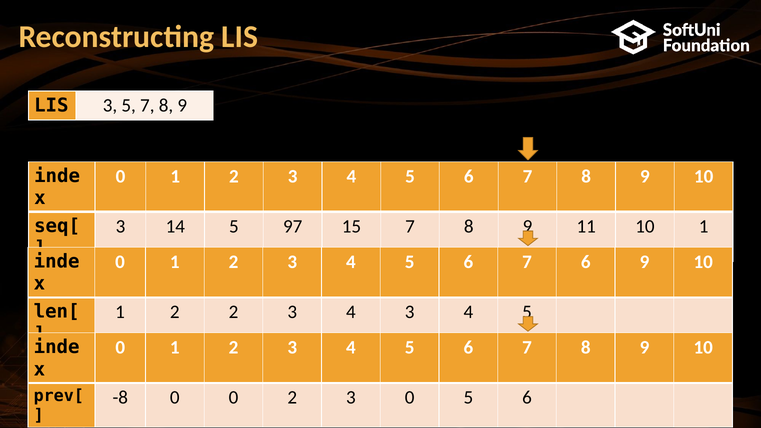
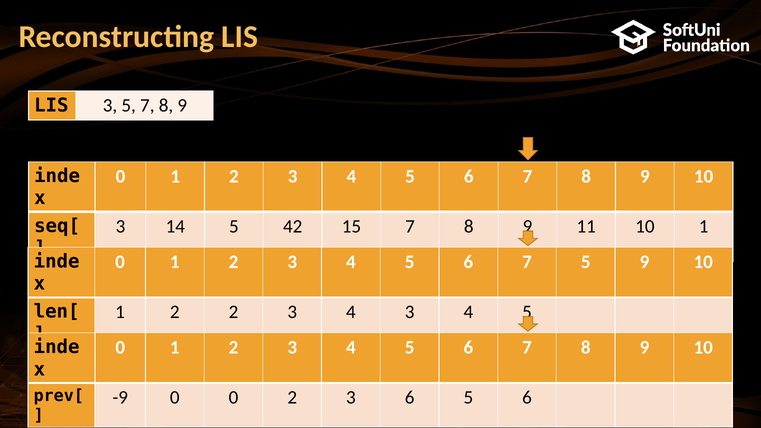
97: 97 -> 42
7 6: 6 -> 5
-8: -8 -> -9
3 0: 0 -> 6
